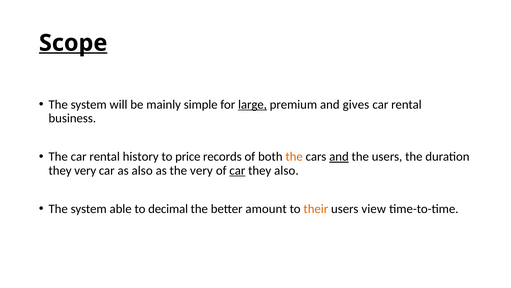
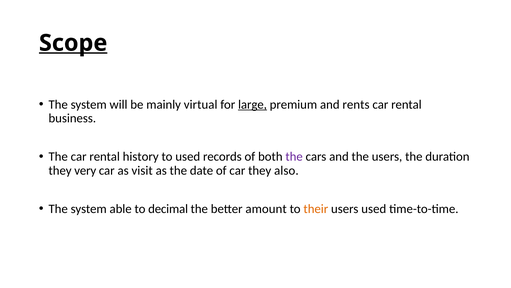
simple: simple -> virtual
gives: gives -> rents
to price: price -> used
the at (294, 156) colour: orange -> purple
and at (339, 156) underline: present -> none
as also: also -> visit
the very: very -> date
car at (237, 170) underline: present -> none
users view: view -> used
